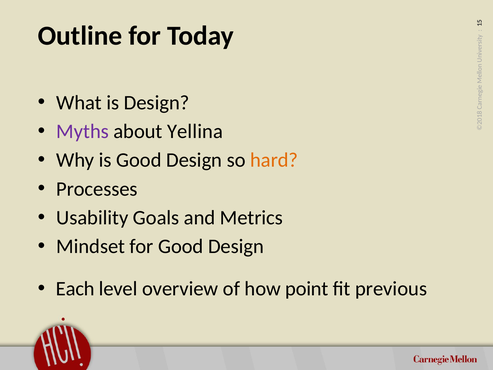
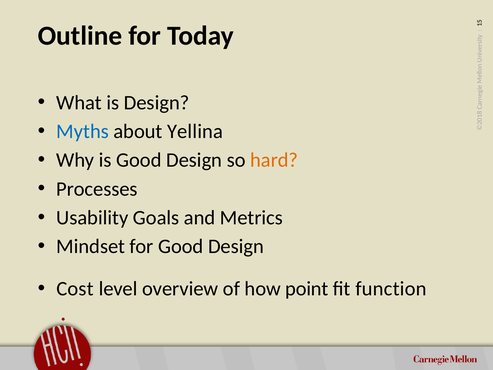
Myths colour: purple -> blue
Each: Each -> Cost
previous: previous -> function
